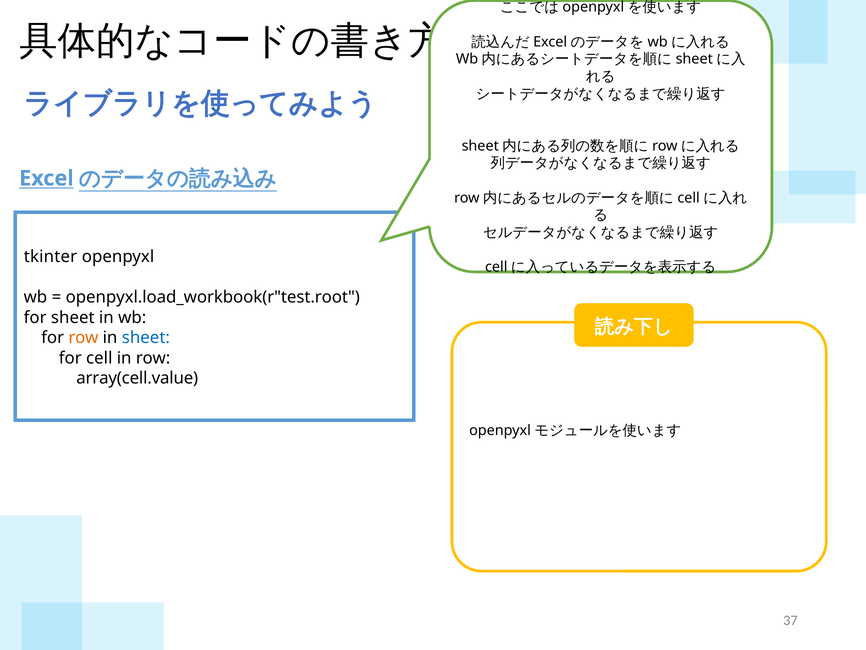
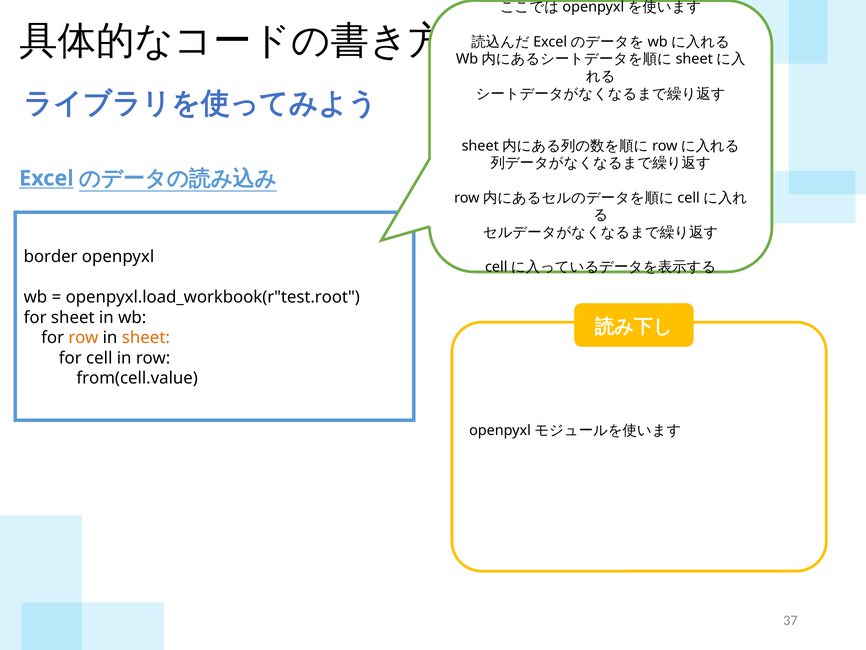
tkinter: tkinter -> border
sheet at (146, 337) colour: blue -> orange
array(cell.value: array(cell.value -> from(cell.value
